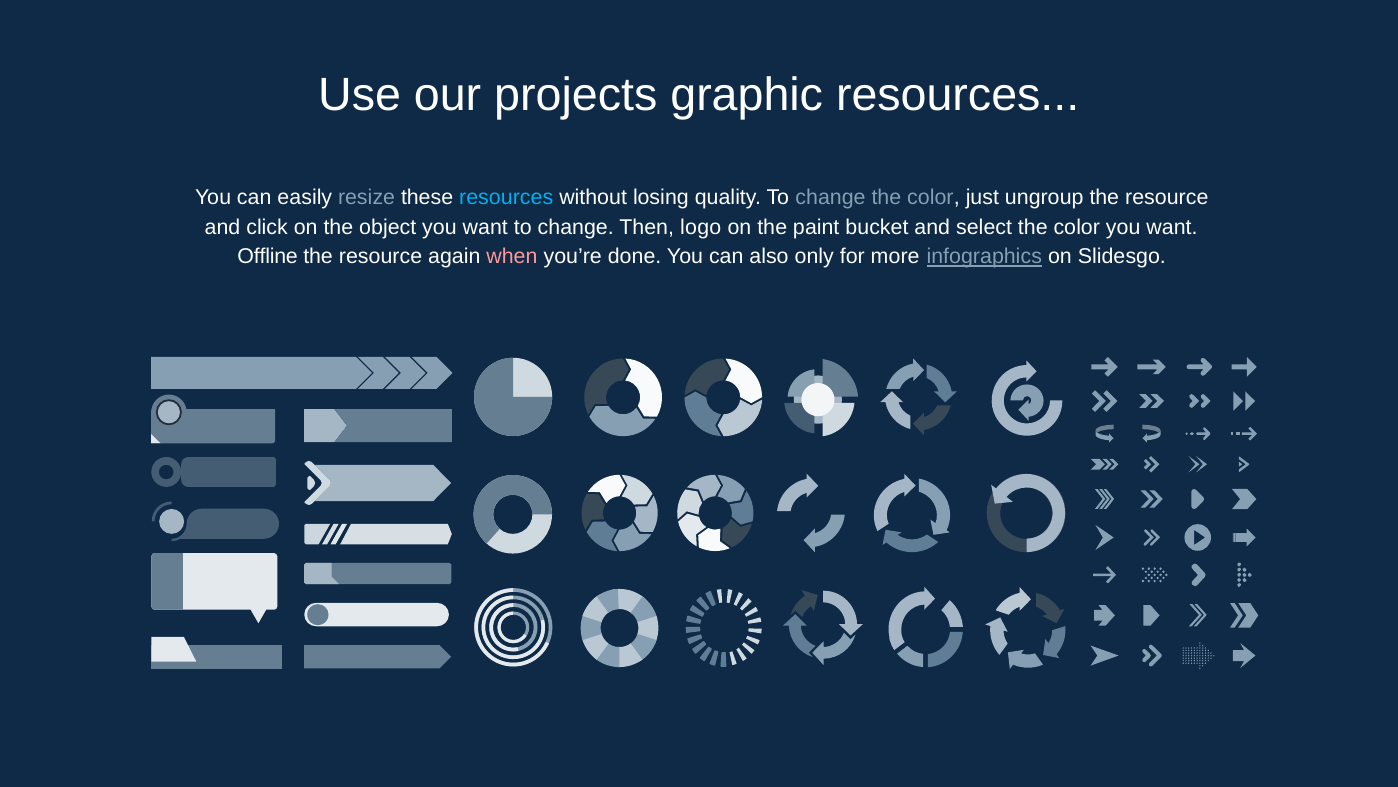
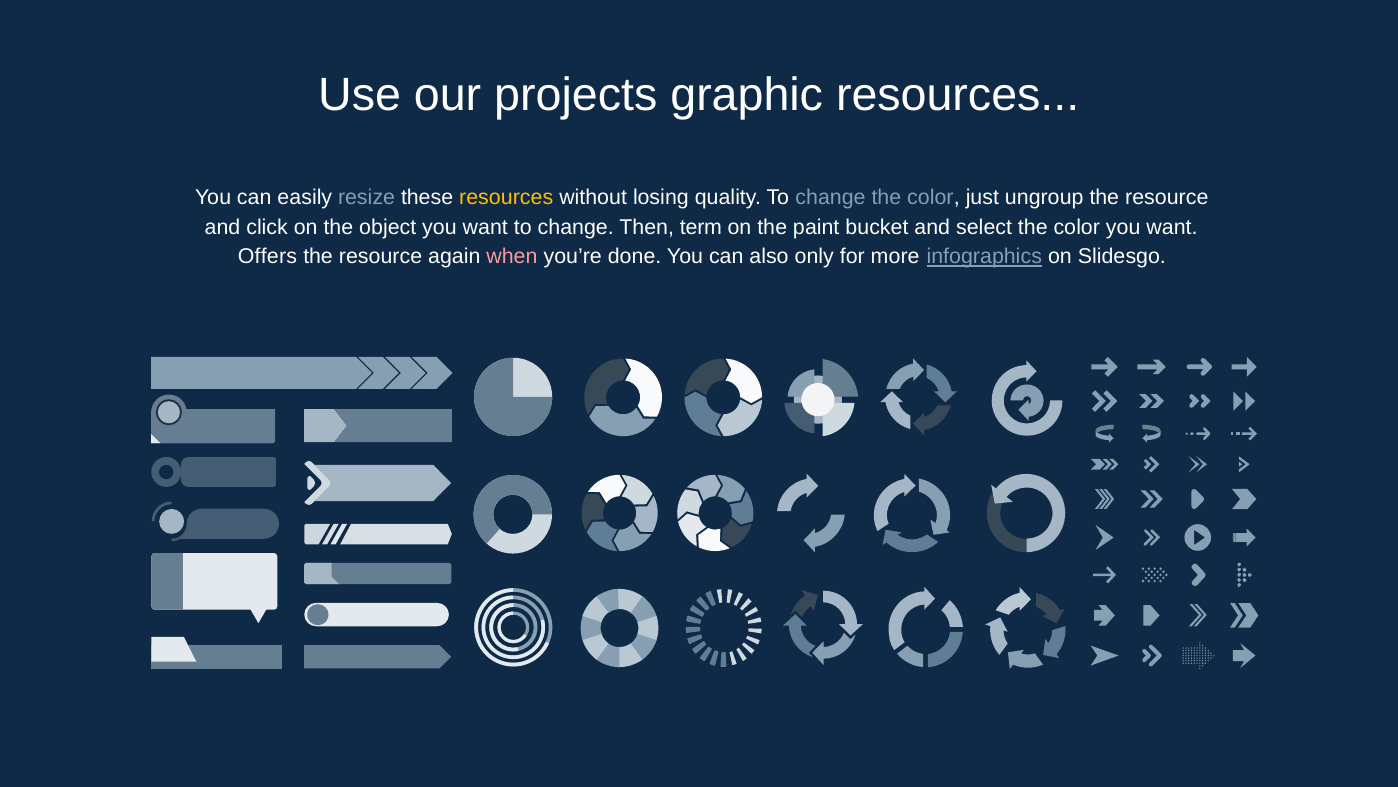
resources at (506, 198) colour: light blue -> yellow
logo: logo -> term
Offline: Offline -> Offers
